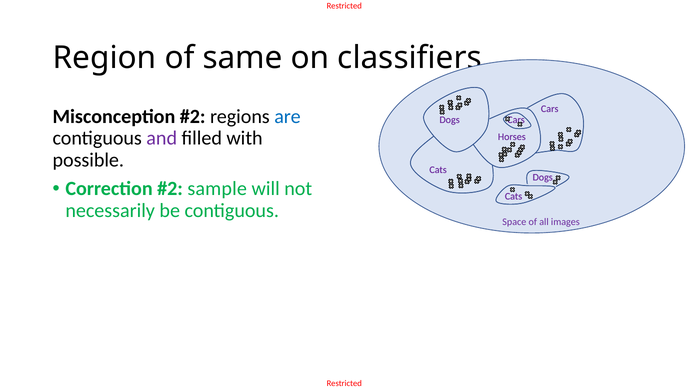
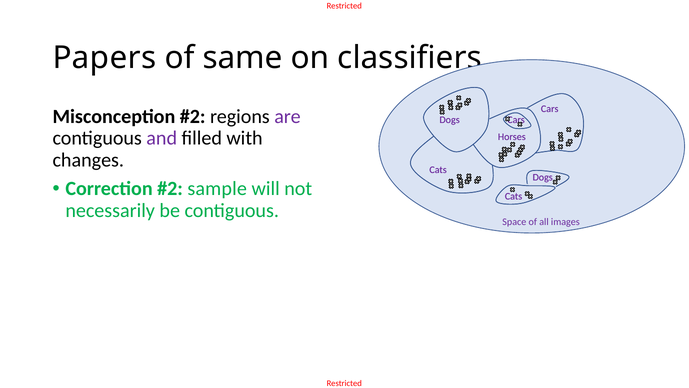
Region: Region -> Papers
are colour: blue -> purple
possible: possible -> changes
